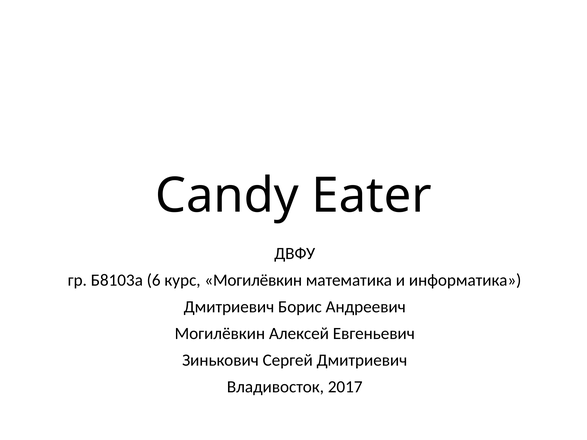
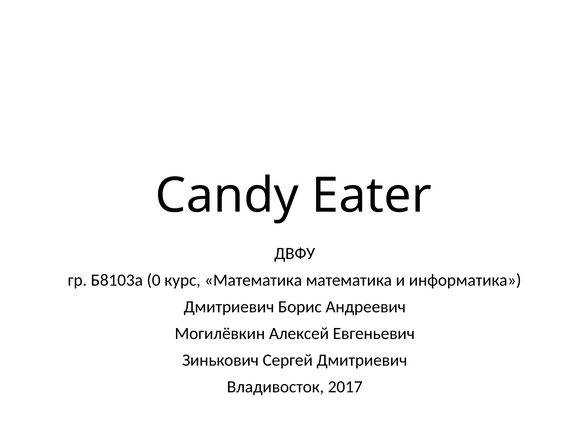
6: 6 -> 0
курс Могилёвкин: Могилёвкин -> Математика
